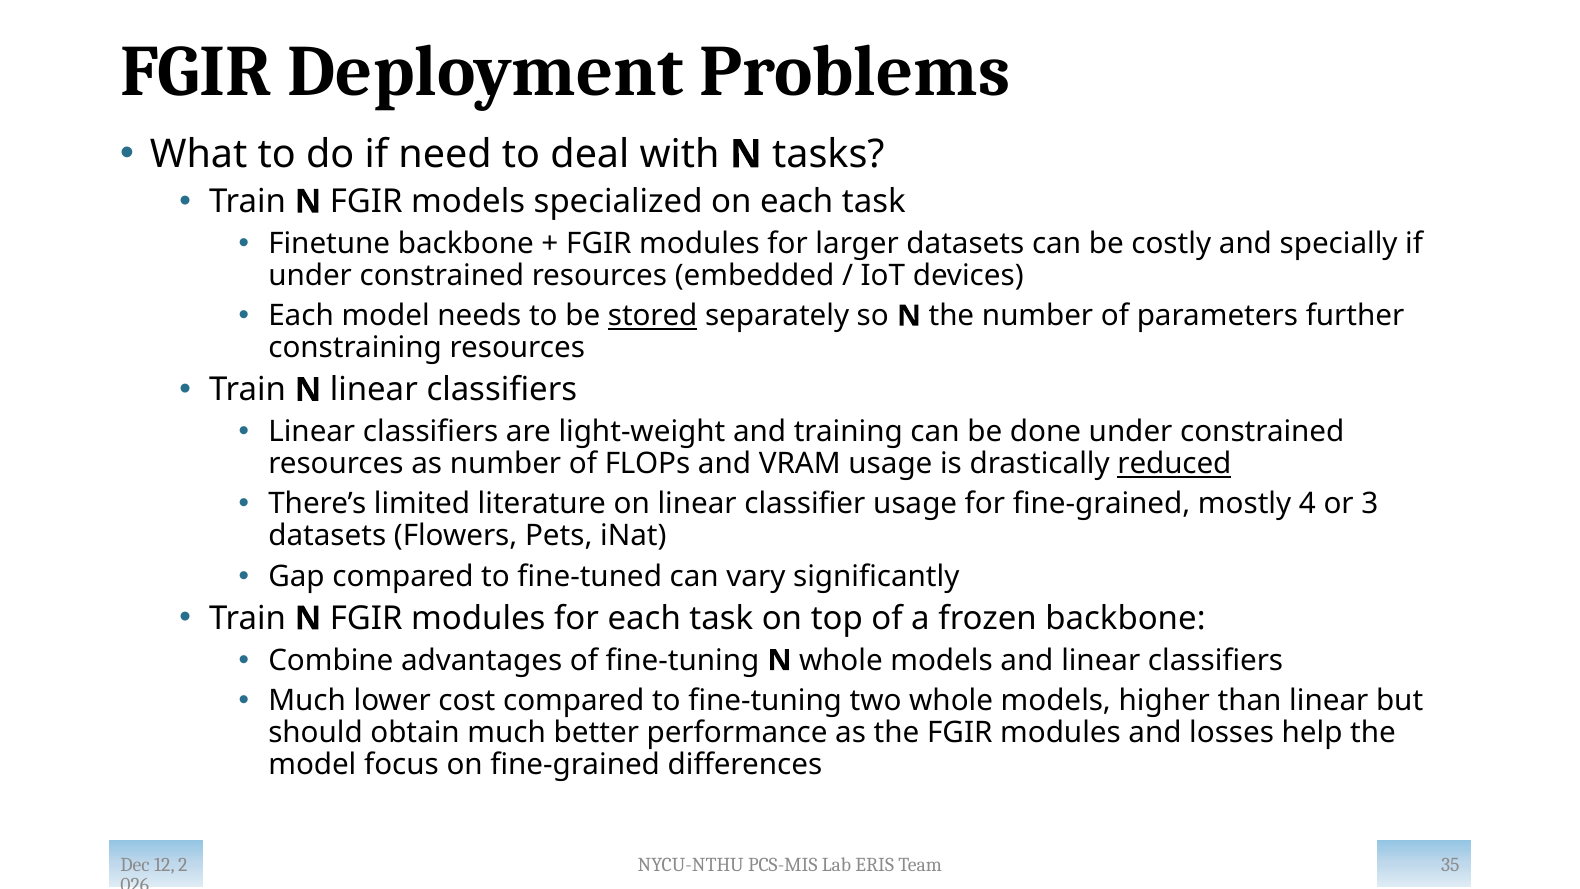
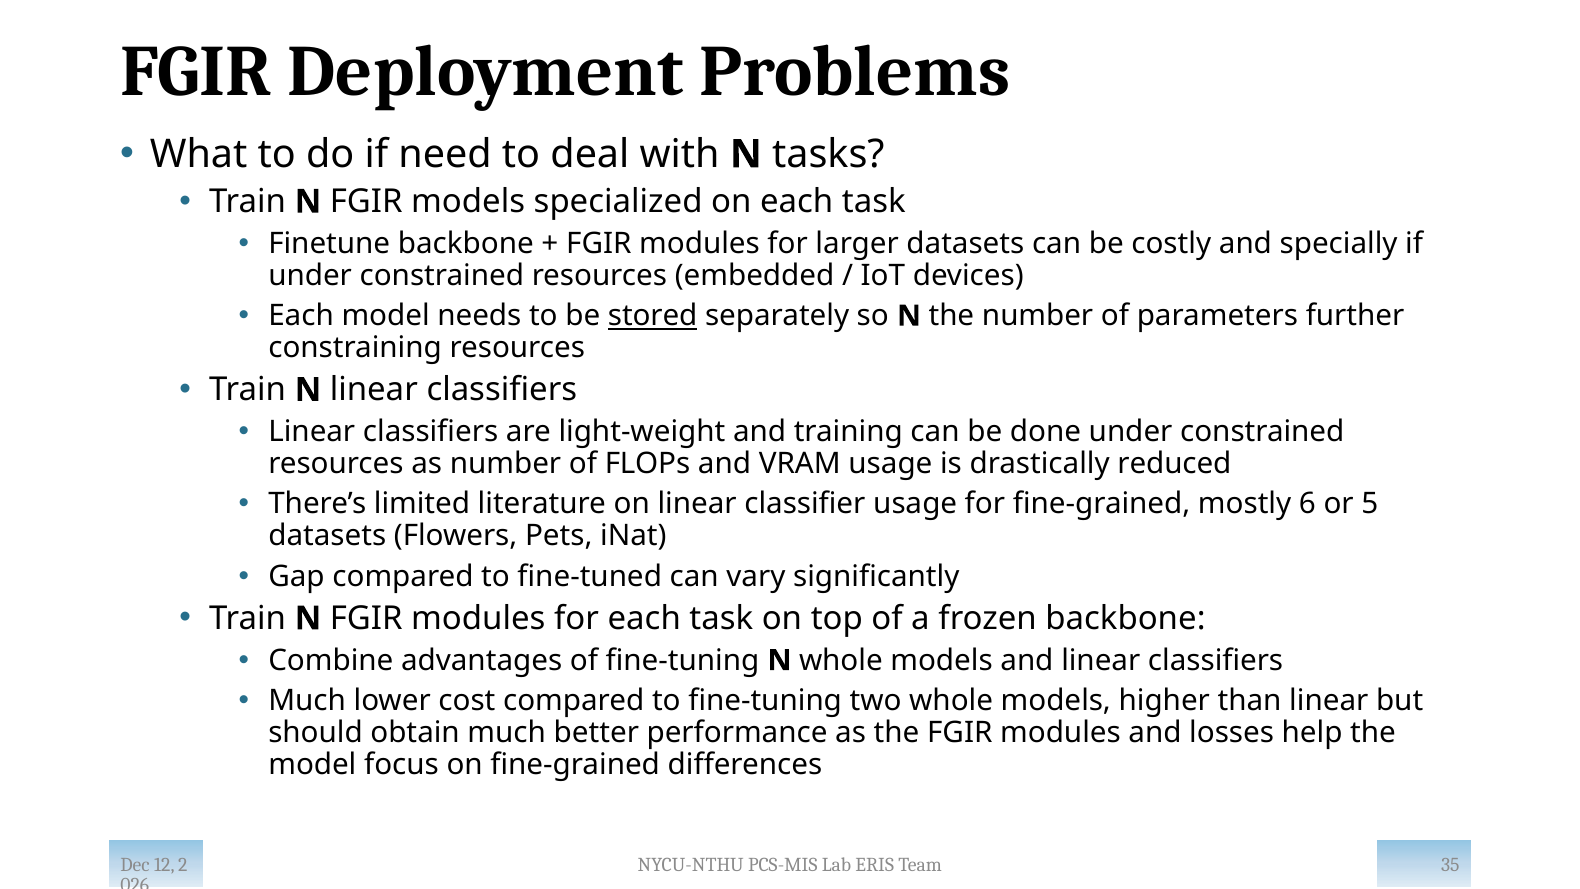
reduced underline: present -> none
4: 4 -> 6
3: 3 -> 5
